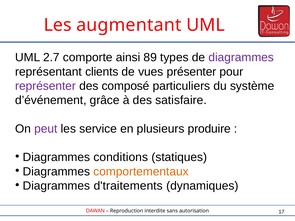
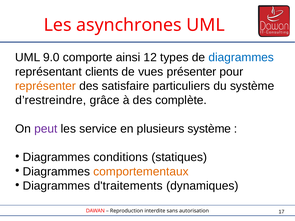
augmentant: augmentant -> asynchrones
2.7: 2.7 -> 9.0
89: 89 -> 12
diagrammes at (241, 58) colour: purple -> blue
représenter colour: purple -> orange
composé: composé -> satisfaire
d’événement: d’événement -> d’restreindre
satisfaire: satisfaire -> complète
plusieurs produire: produire -> système
